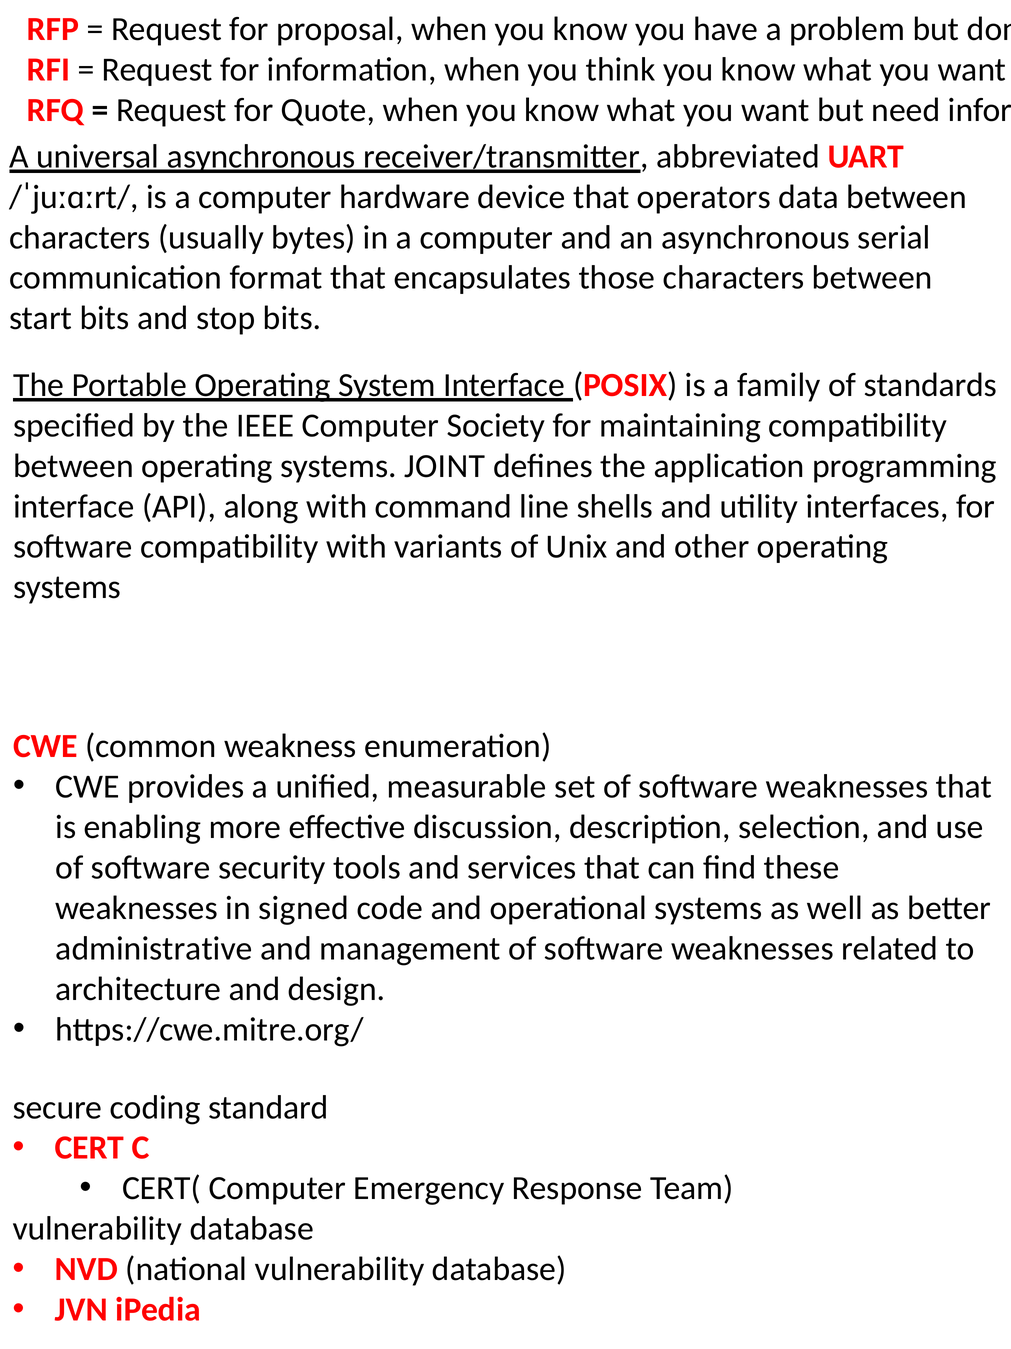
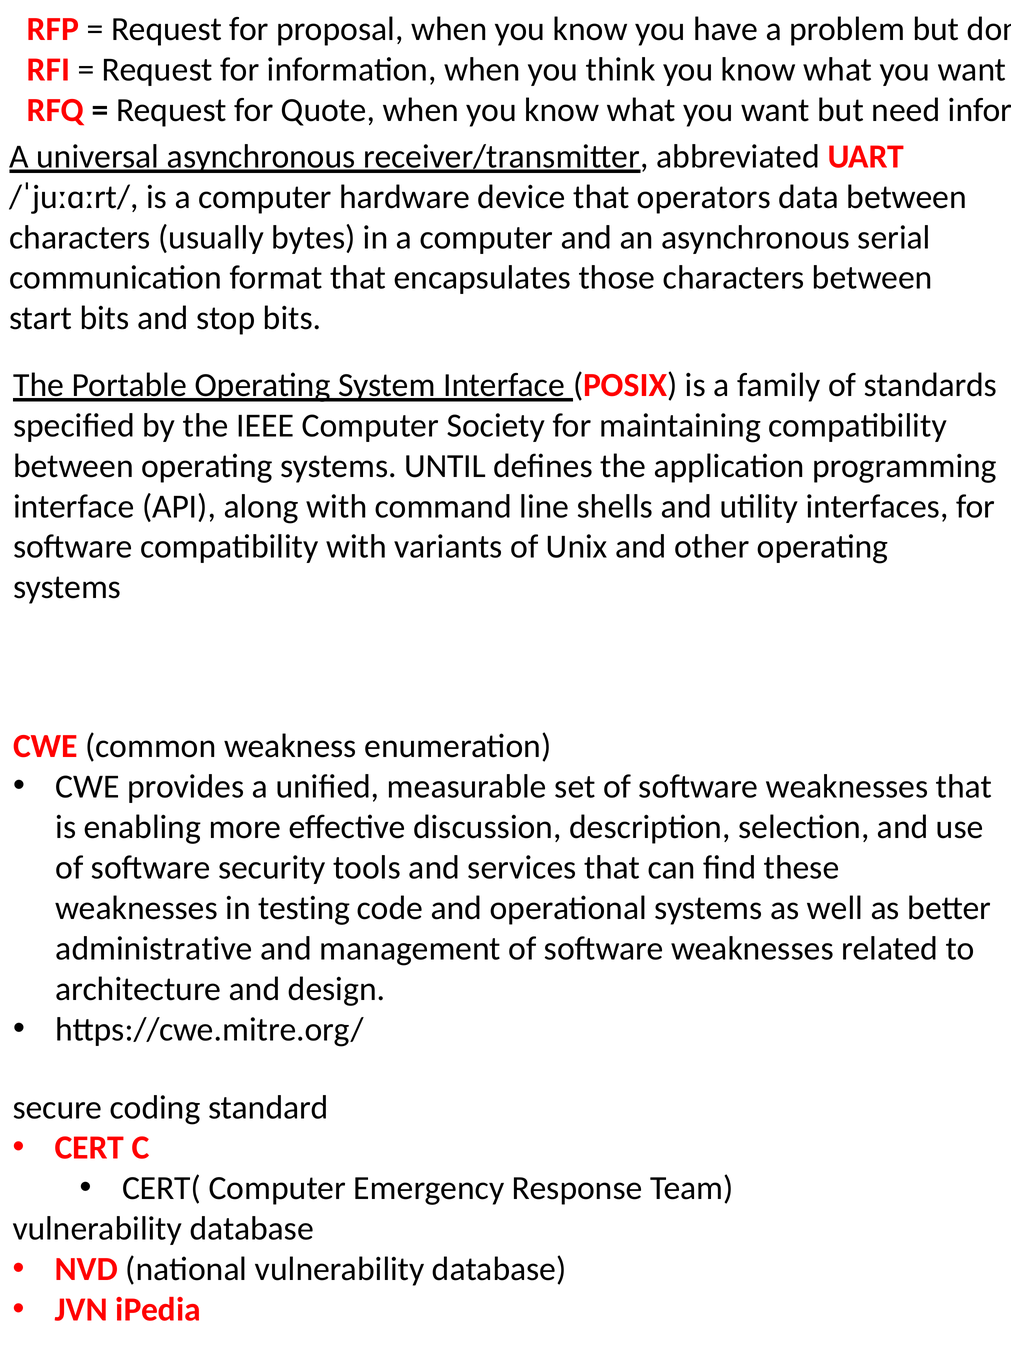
JOINT: JOINT -> UNTIL
signed: signed -> testing
